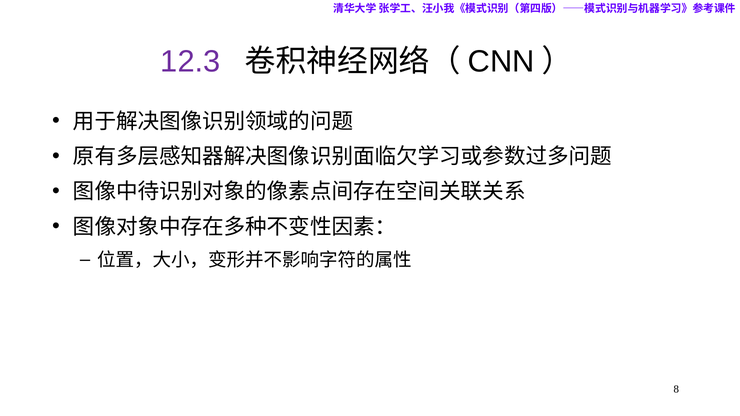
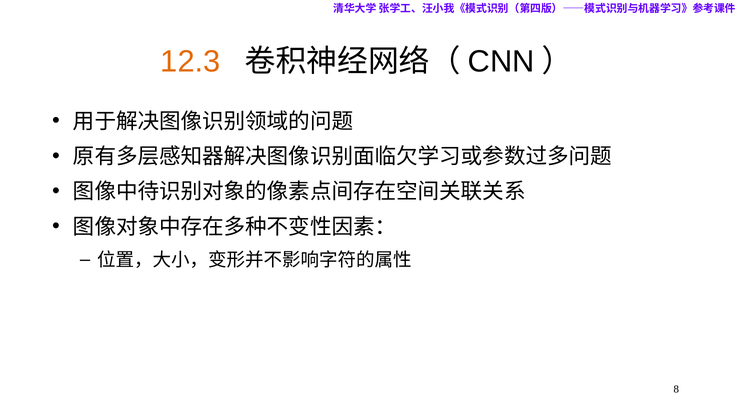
12.3 colour: purple -> orange
